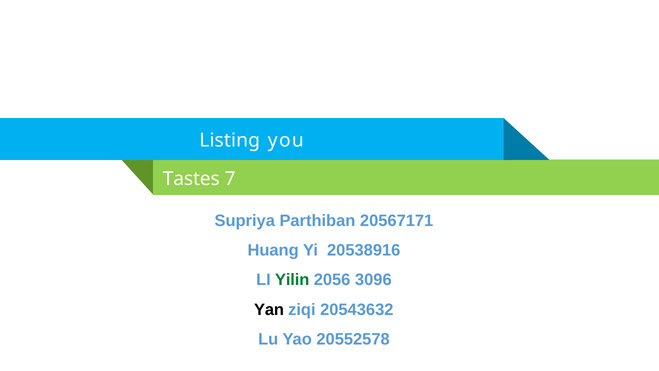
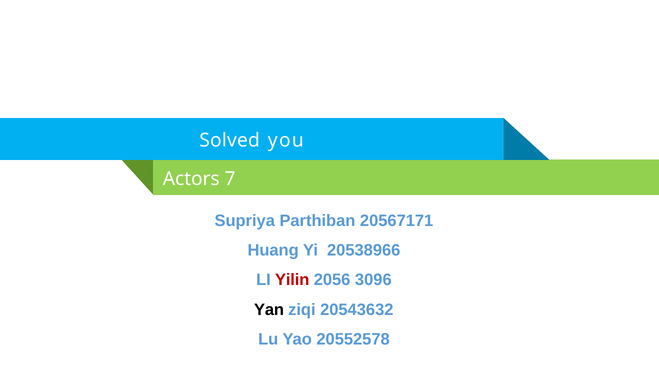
Listing: Listing -> Solved
Tastes: Tastes -> Actors
20538916: 20538916 -> 20538966
Yilin colour: green -> red
